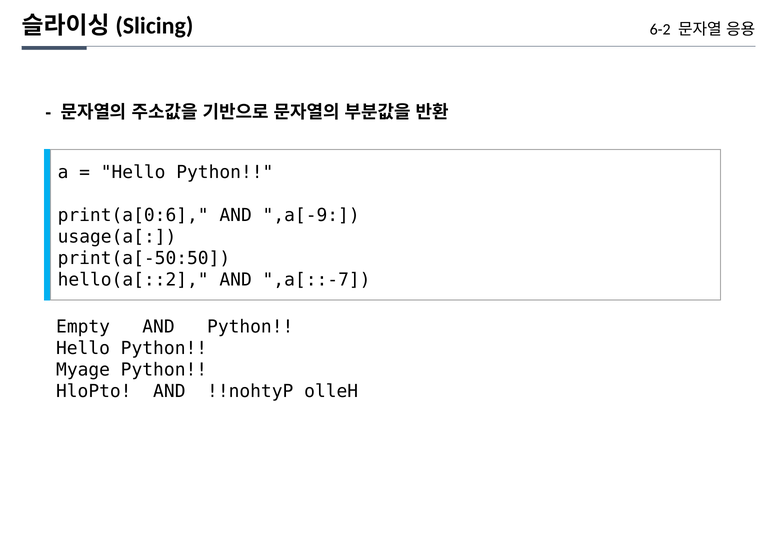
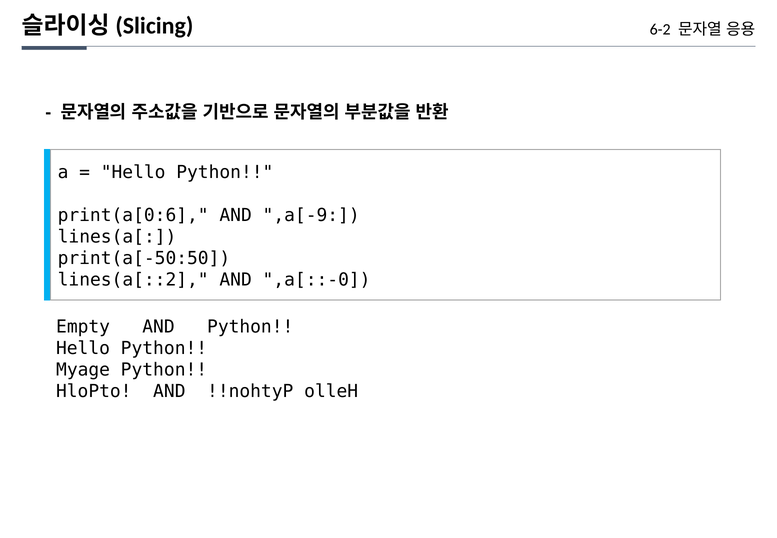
usage(a[: usage(a[ -> lines(a[
hello(a[::2: hello(a[::2 -> lines(a[::2
,a[::-7: ,a[::-7 -> ,a[::-0
